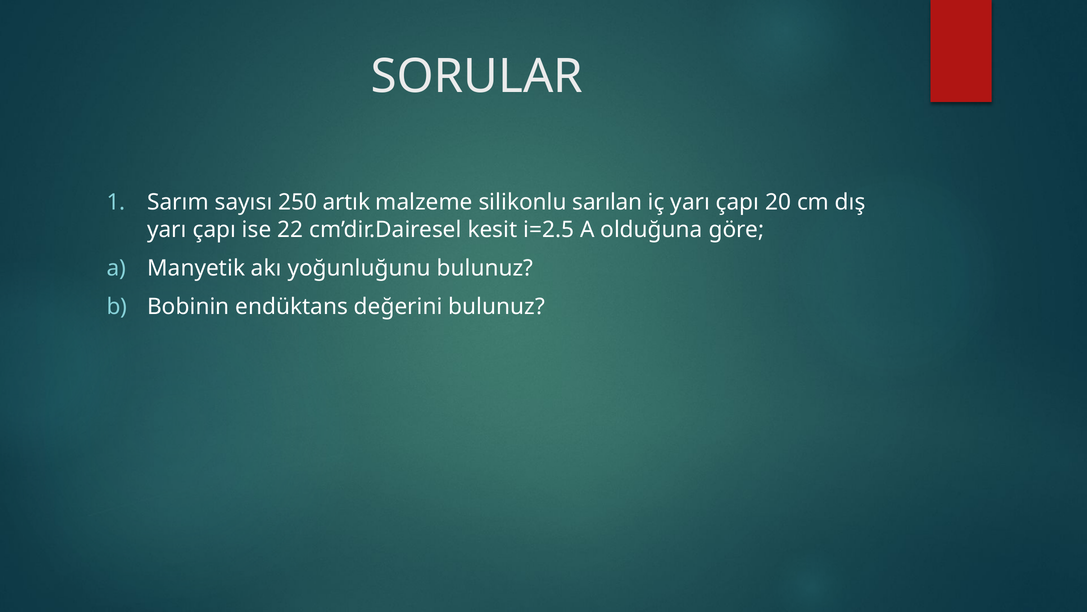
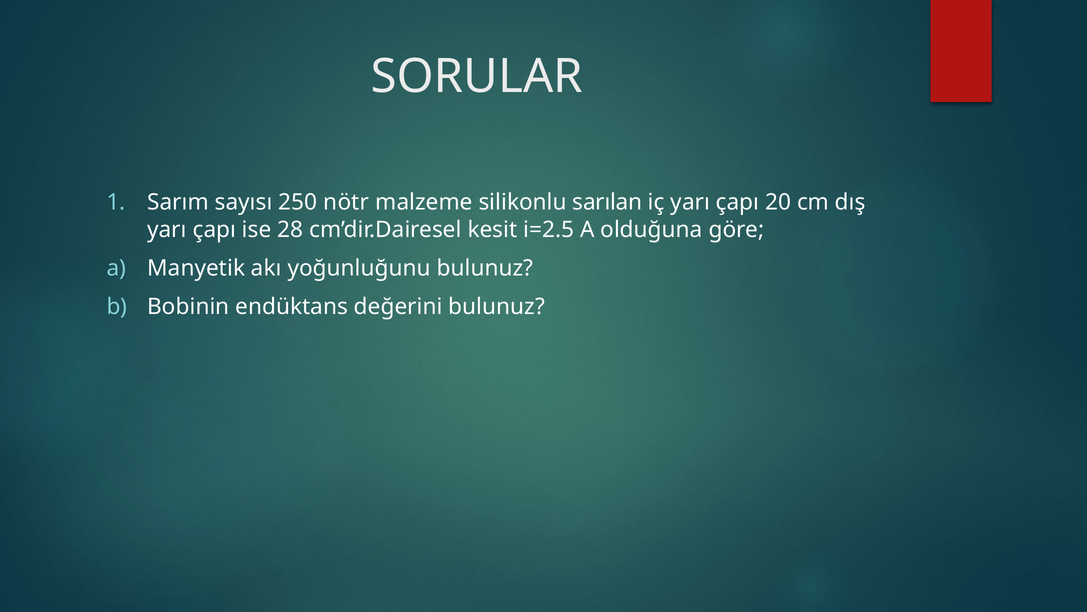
artık: artık -> nötr
22: 22 -> 28
